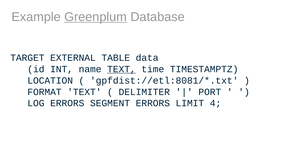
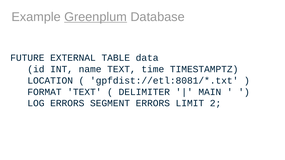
TARGET: TARGET -> FUTURE
TEXT at (121, 69) underline: present -> none
PORT: PORT -> MAIN
4: 4 -> 2
